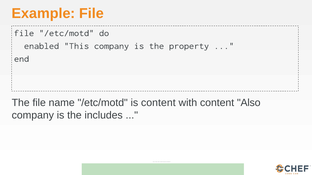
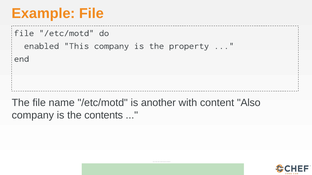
is content: content -> another
includes: includes -> contents
